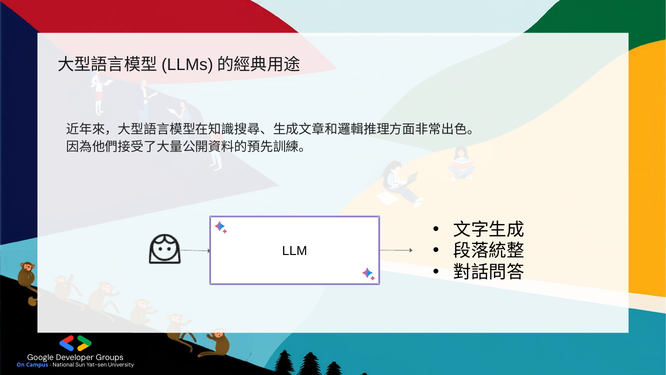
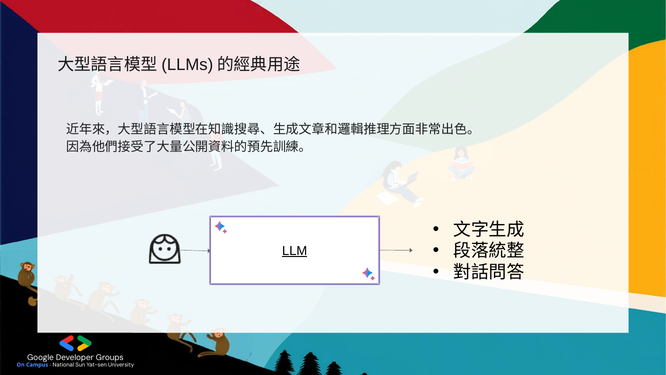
LLM underline: none -> present
